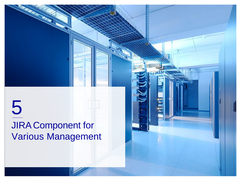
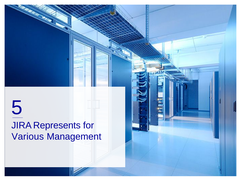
Component: Component -> Represents
